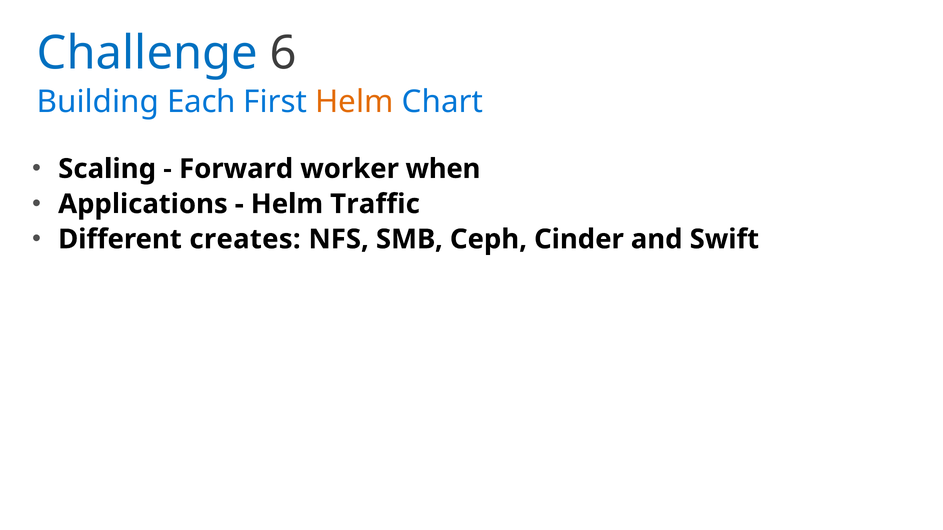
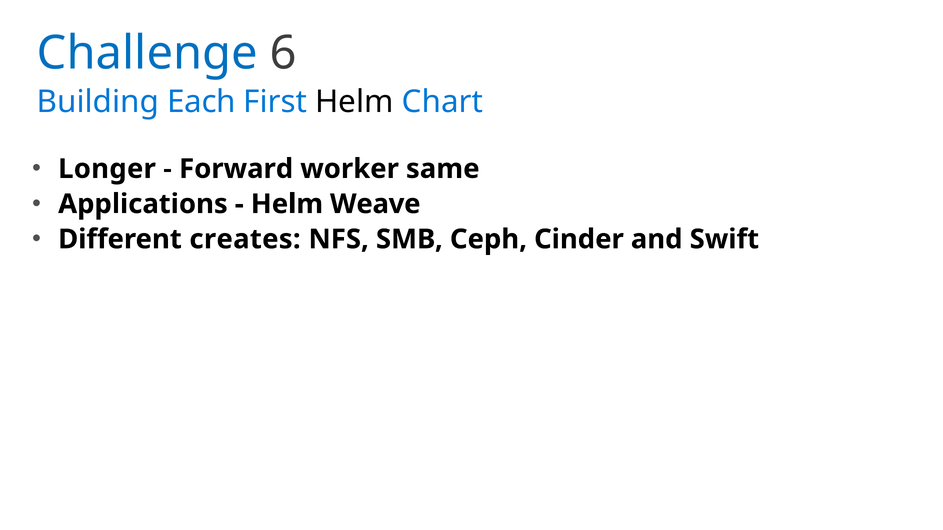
Helm at (354, 102) colour: orange -> black
Scaling: Scaling -> Longer
when: when -> same
Traffic: Traffic -> Weave
